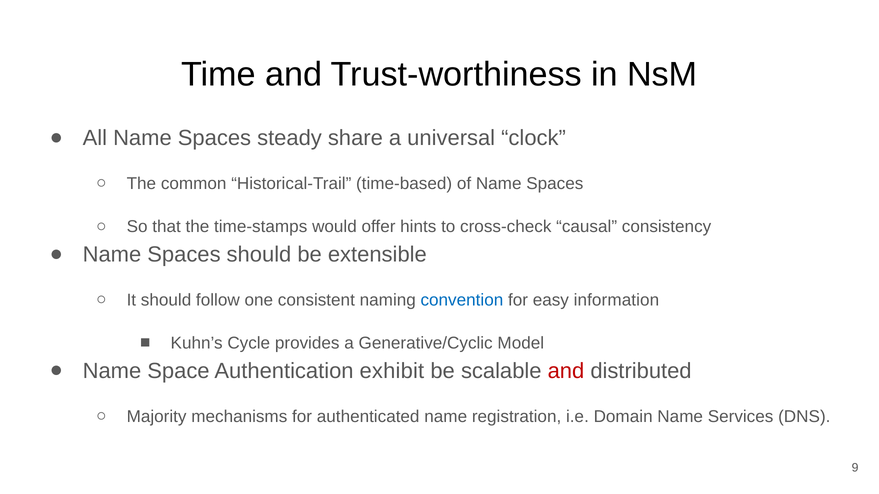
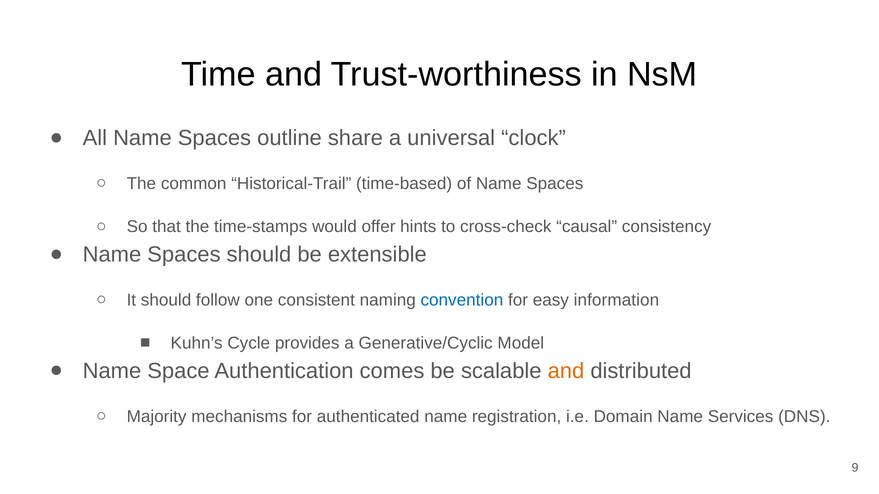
steady: steady -> outline
exhibit: exhibit -> comes
and at (566, 371) colour: red -> orange
